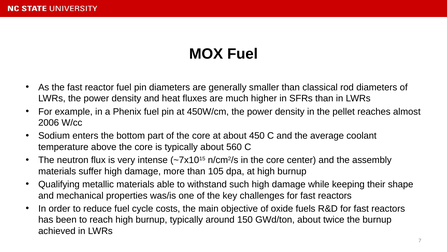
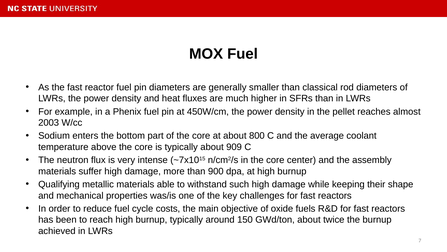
2006: 2006 -> 2003
450: 450 -> 800
560: 560 -> 909
105: 105 -> 900
